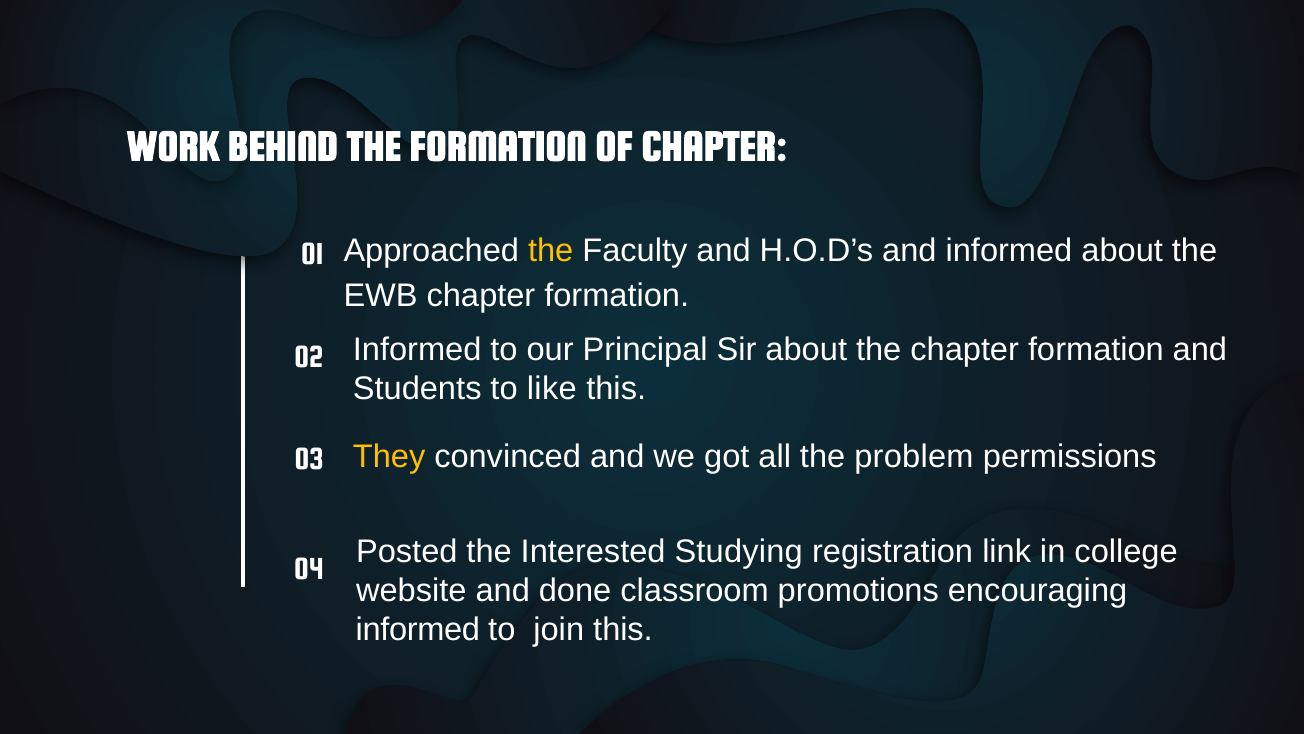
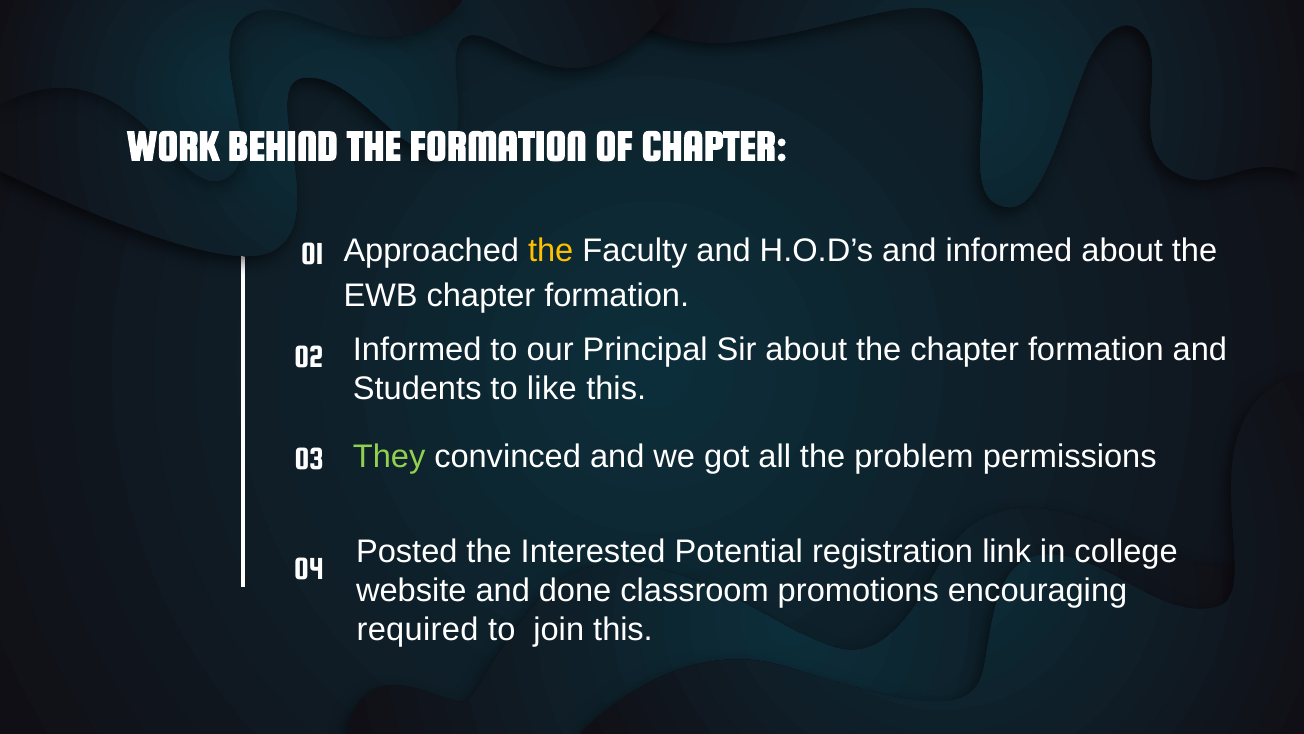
They colour: yellow -> light green
Studying: Studying -> Potential
informed at (418, 629): informed -> required
